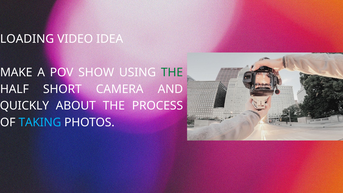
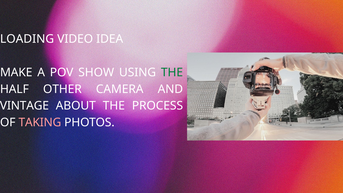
SHORT: SHORT -> OTHER
QUICKLY: QUICKLY -> VINTAGE
TAKING colour: light blue -> pink
